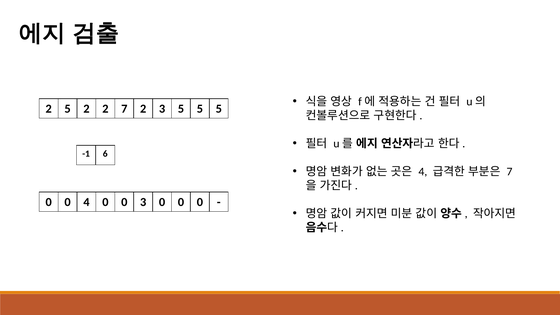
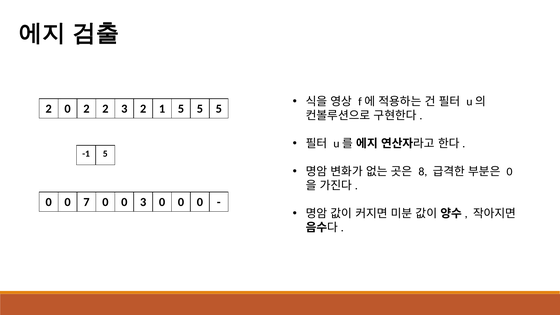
2 5: 5 -> 0
2 7: 7 -> 3
2 3: 3 -> 1
-1 6: 6 -> 5
4 at (423, 172): 4 -> 8
7 at (510, 172): 7 -> 0
0 4: 4 -> 7
